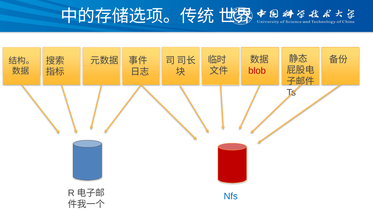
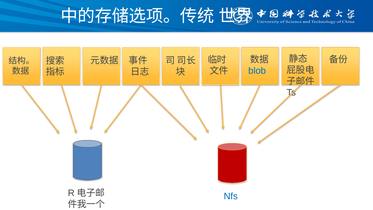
blob colour: red -> blue
